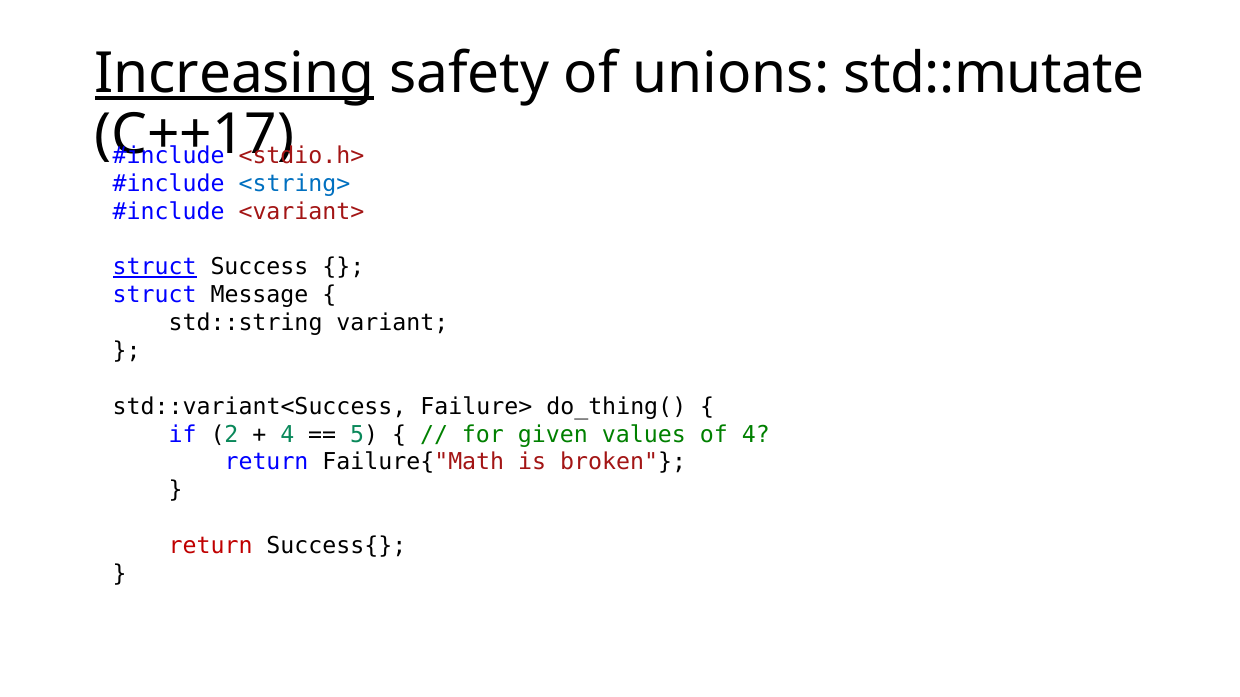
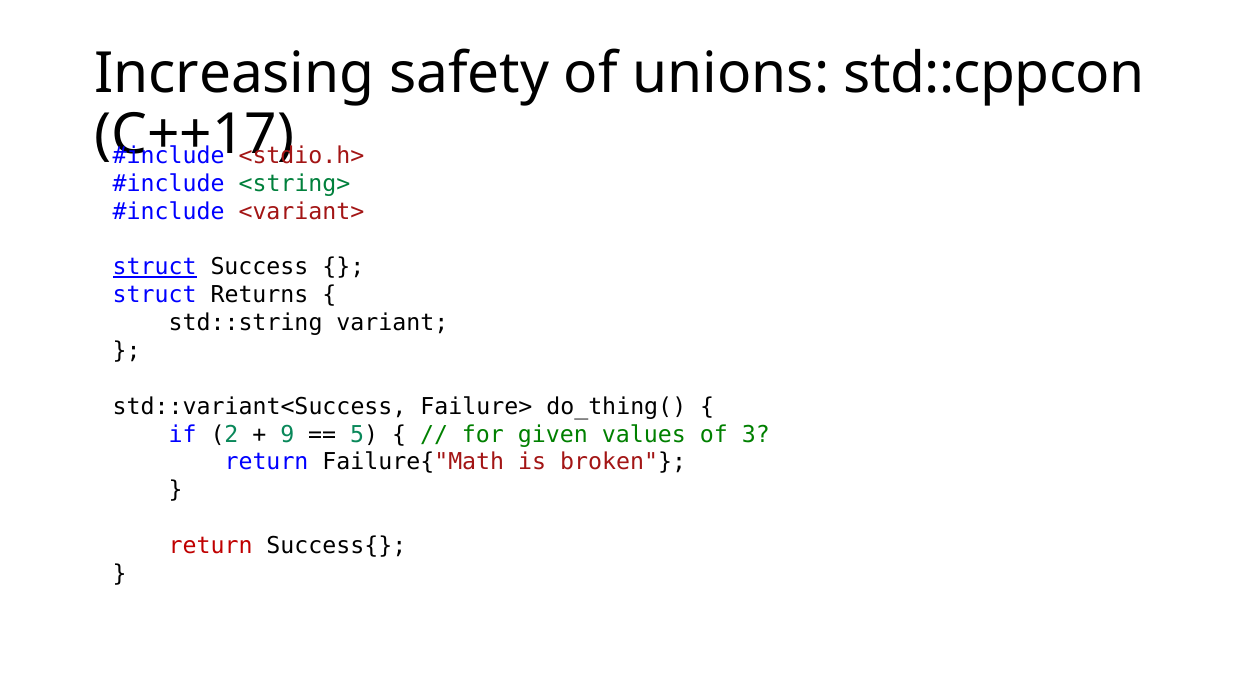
Increasing underline: present -> none
std::mutate: std::mutate -> std::cppcon
<string> colour: blue -> green
Message: Message -> Returns
4 at (287, 435): 4 -> 9
of 4: 4 -> 3
